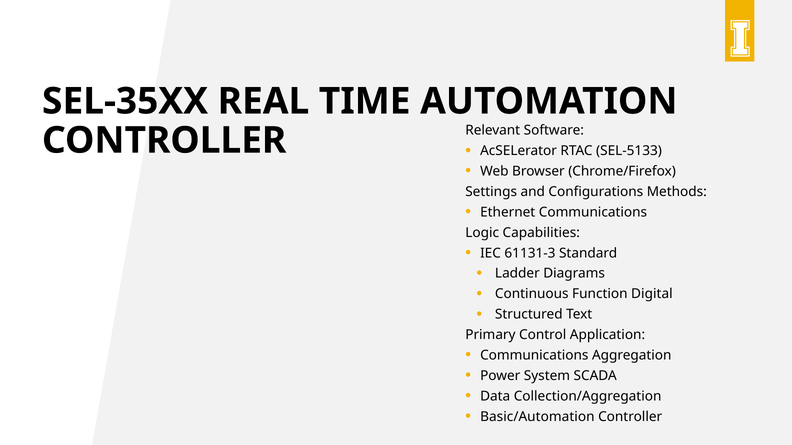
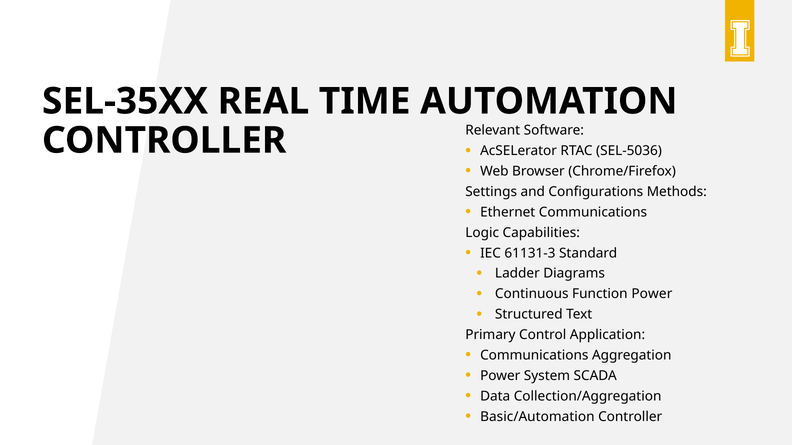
SEL-5133: SEL-5133 -> SEL-5036
Function Digital: Digital -> Power
